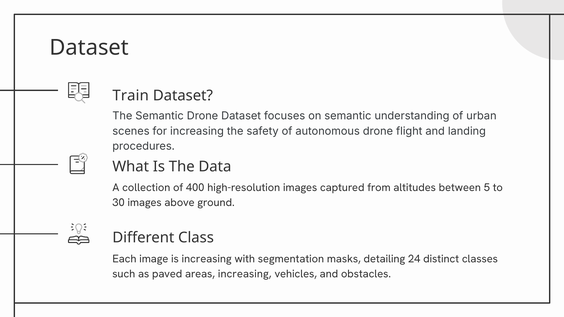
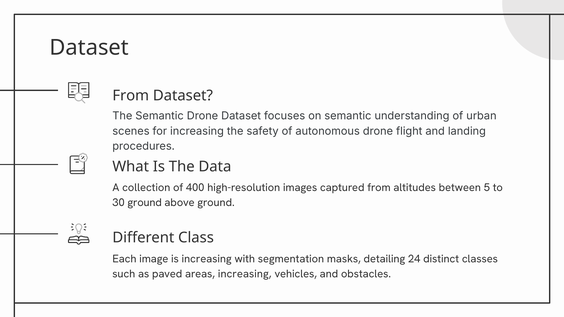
Train at (131, 96): Train -> From
30 images: images -> ground
